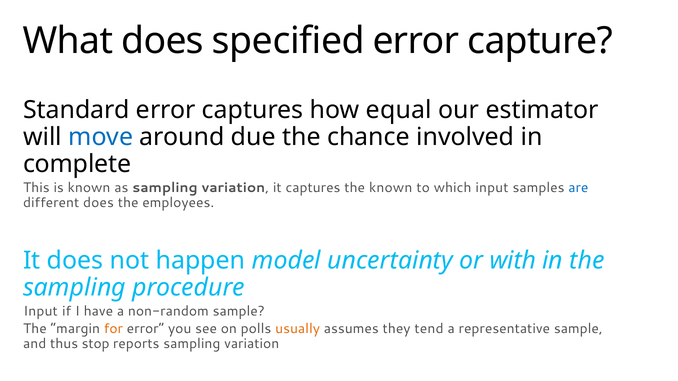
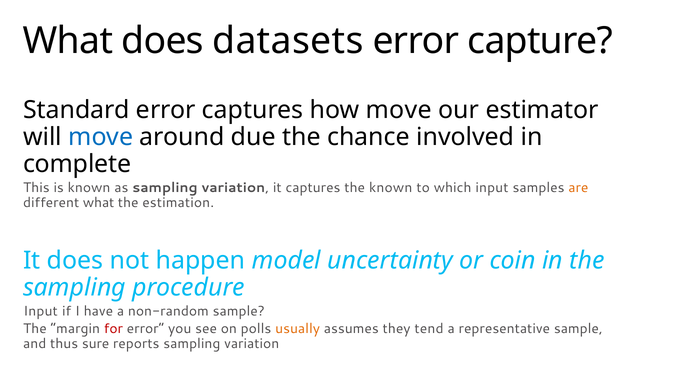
specified: specified -> datasets
how equal: equal -> move
are colour: blue -> orange
different does: does -> what
employees: employees -> estimation
with: with -> coin
for colour: orange -> red
stop: stop -> sure
